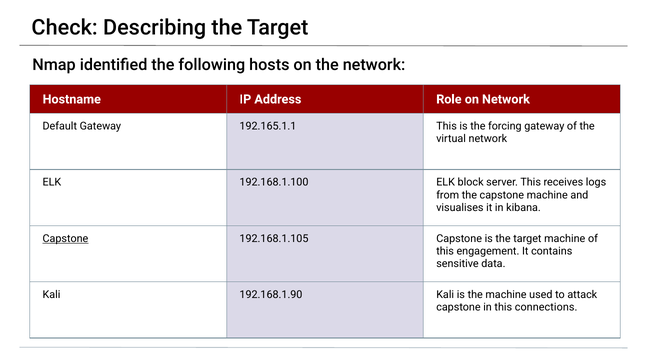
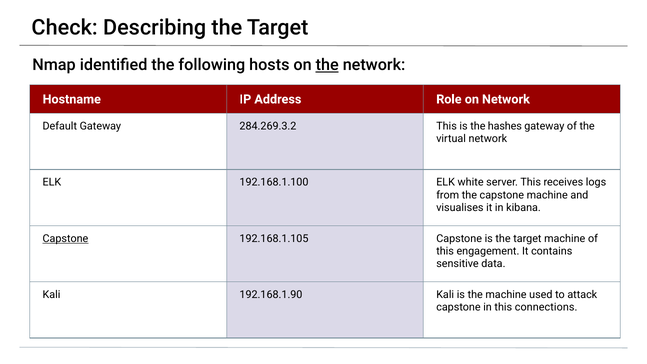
the at (327, 65) underline: none -> present
192.165.1.1: 192.165.1.1 -> 284.269.3.2
forcing: forcing -> hashes
block: block -> white
